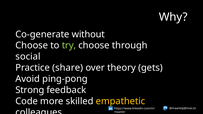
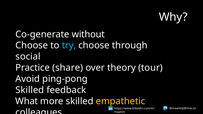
try colour: light green -> light blue
gets: gets -> tour
Strong at (30, 90): Strong -> Skilled
Code: Code -> What
